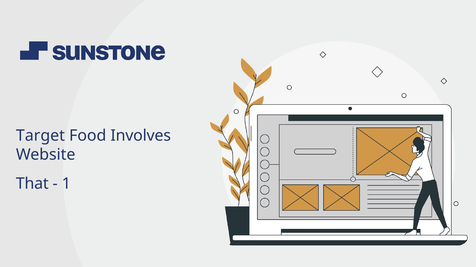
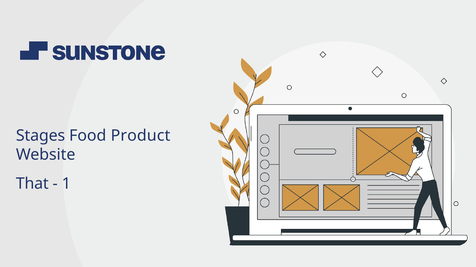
Target: Target -> Stages
Involves: Involves -> Product
